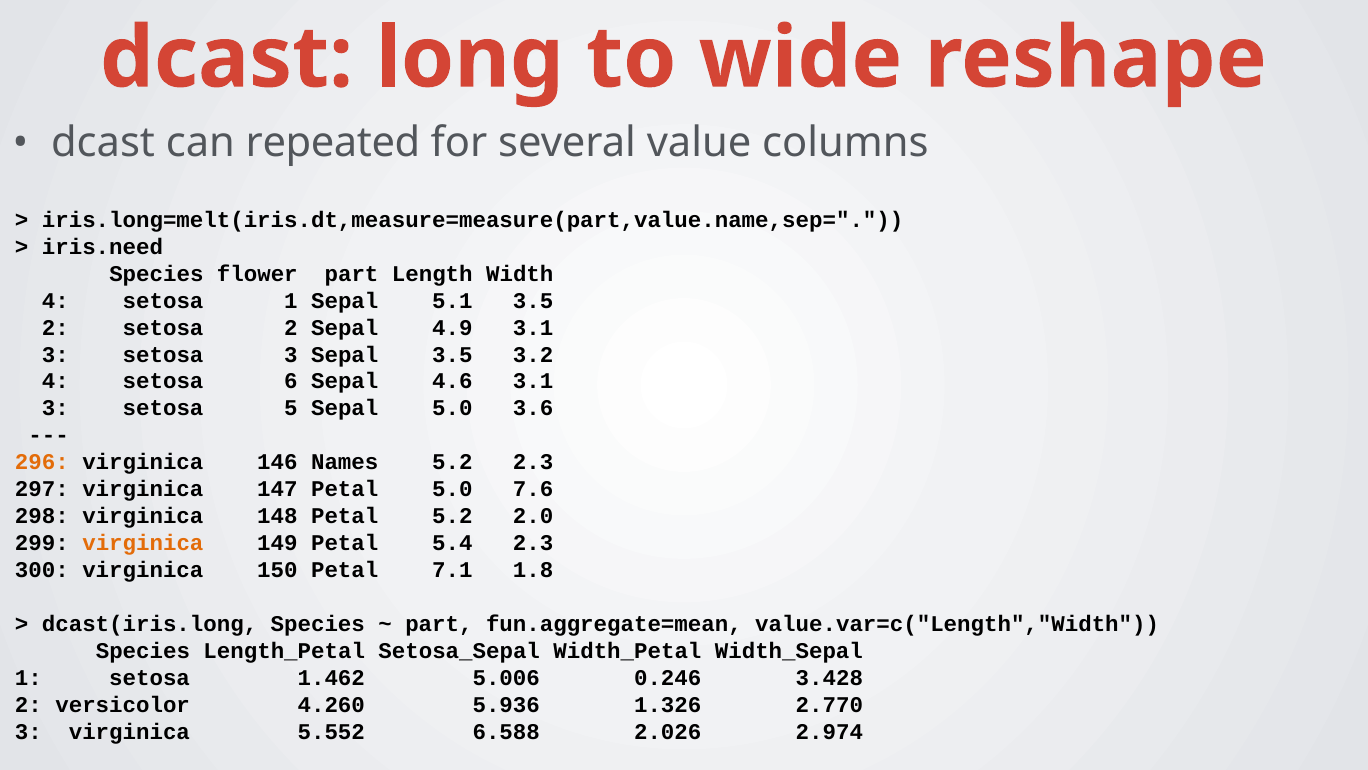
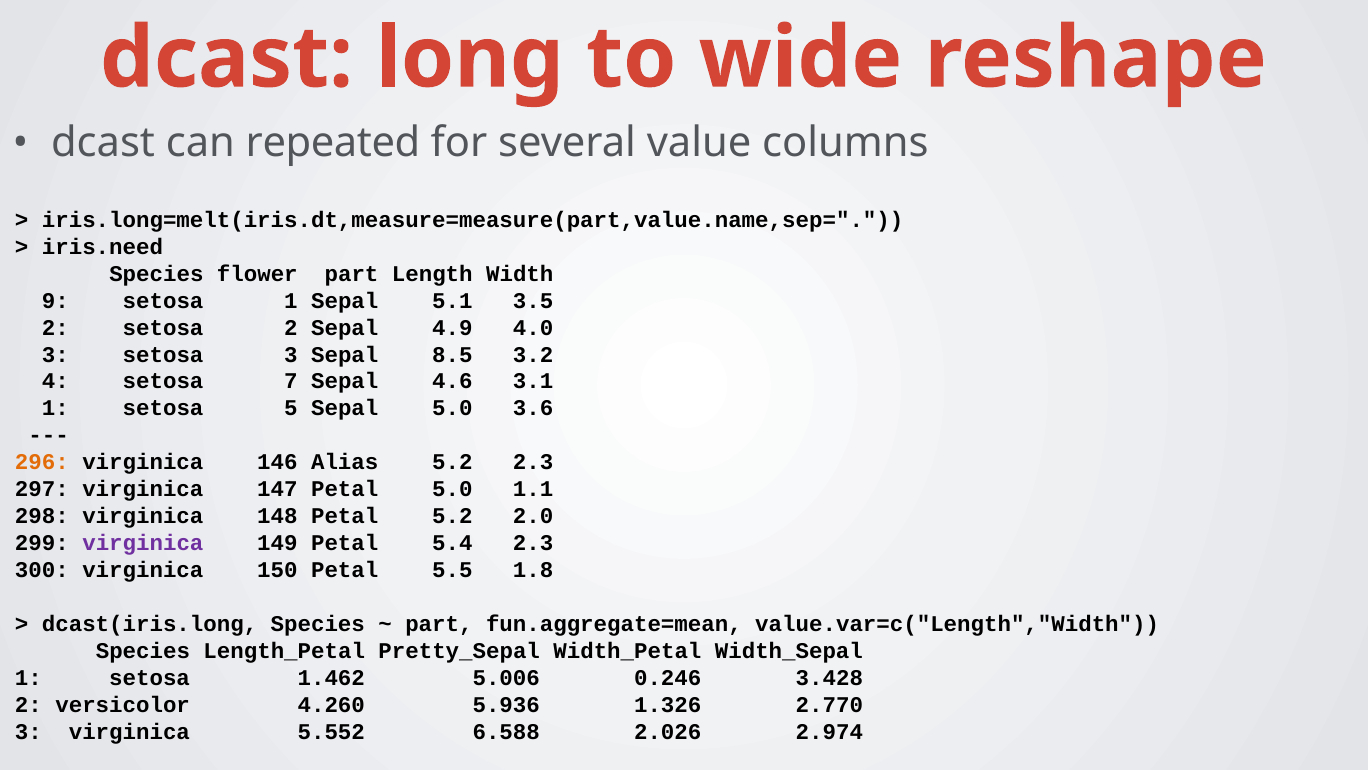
4 at (55, 301): 4 -> 9
4.9 3.1: 3.1 -> 4.0
Sepal 3.5: 3.5 -> 8.5
6: 6 -> 7
3 at (55, 408): 3 -> 1
Names: Names -> Alias
7.6: 7.6 -> 1.1
virginica at (143, 543) colour: orange -> purple
7.1: 7.1 -> 5.5
Setosa_Sepal: Setosa_Sepal -> Pretty_Sepal
